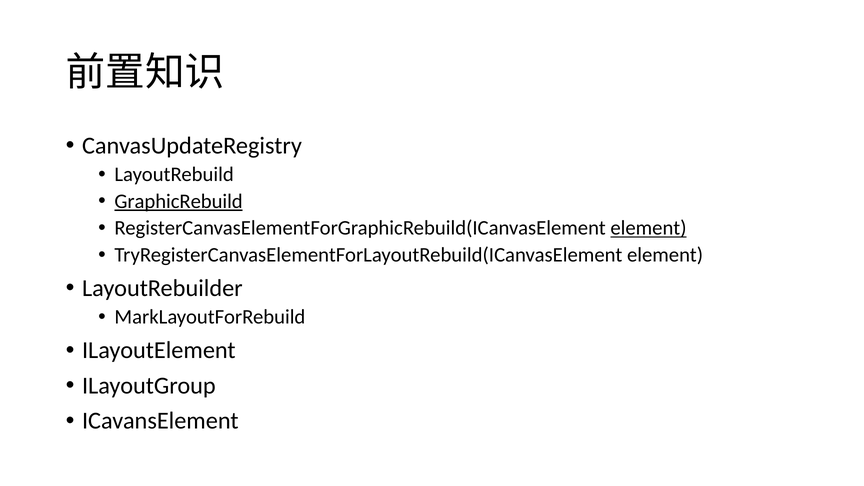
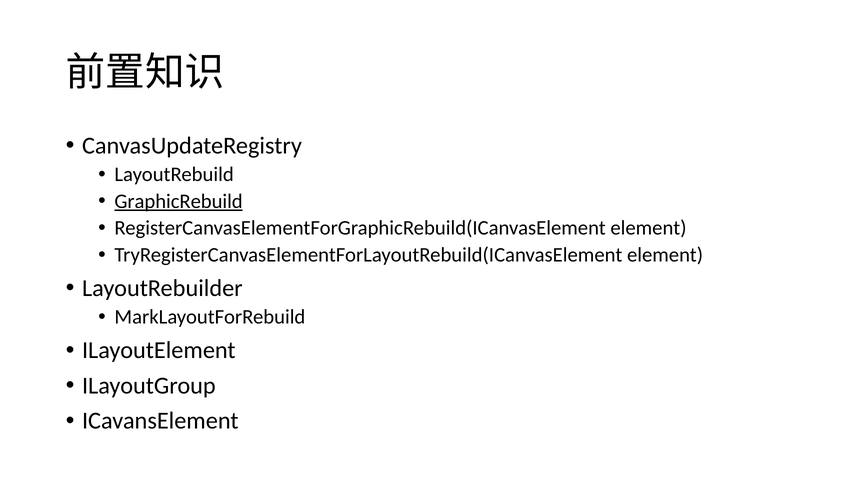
element at (648, 228) underline: present -> none
